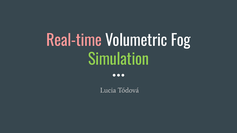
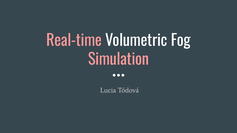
Simulation colour: light green -> pink
